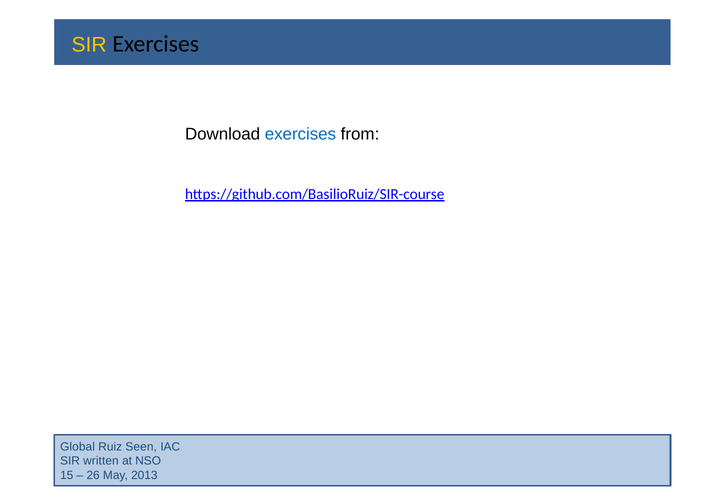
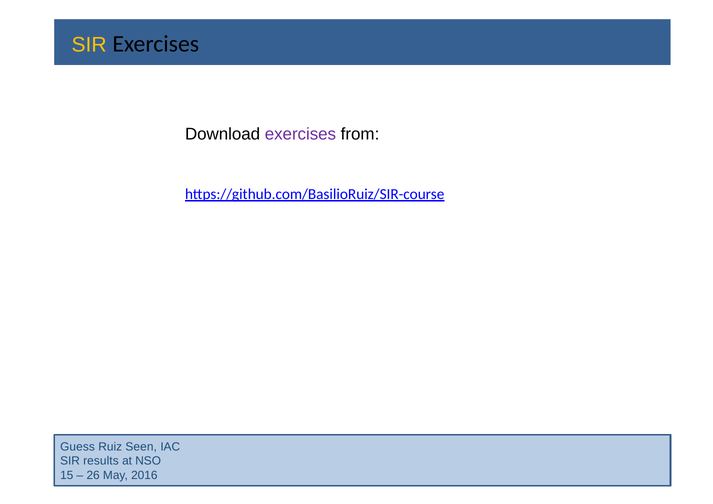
exercises at (300, 134) colour: blue -> purple
Global: Global -> Guess
written: written -> results
2013: 2013 -> 2016
